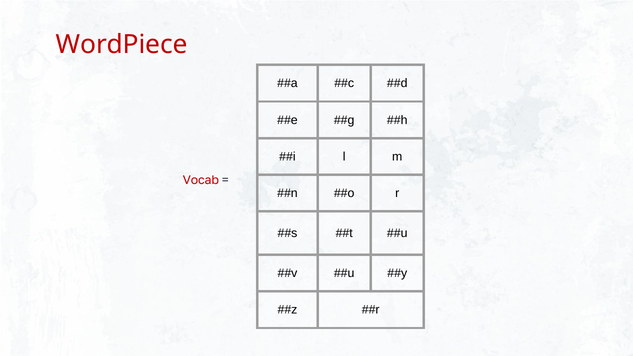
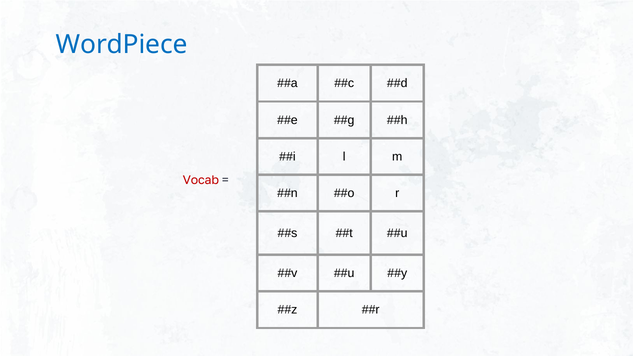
WordPiece colour: red -> blue
